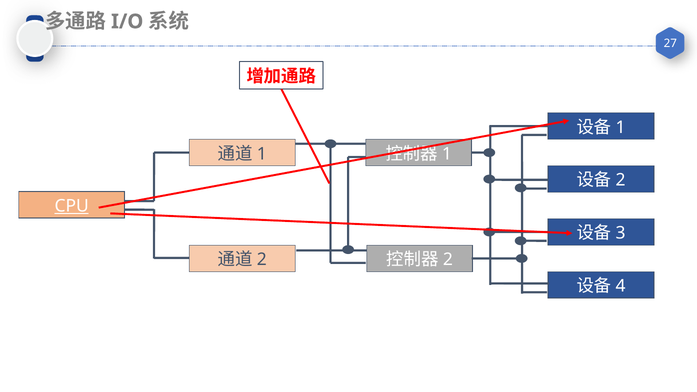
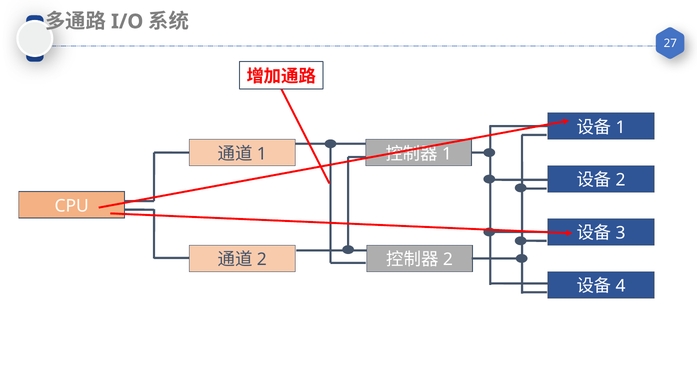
CPU underline: present -> none
